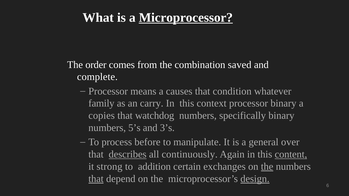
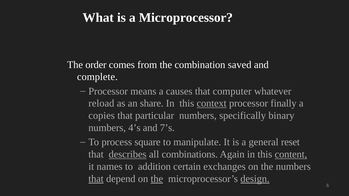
Microprocessor underline: present -> none
condition: condition -> computer
family: family -> reload
carry: carry -> share
context underline: none -> present
processor binary: binary -> finally
watchdog: watchdog -> particular
5’s: 5’s -> 4’s
3’s: 3’s -> 7’s
before: before -> square
over: over -> reset
continuously: continuously -> combinations
strong: strong -> names
the at (267, 167) underline: present -> none
the at (157, 179) underline: none -> present
